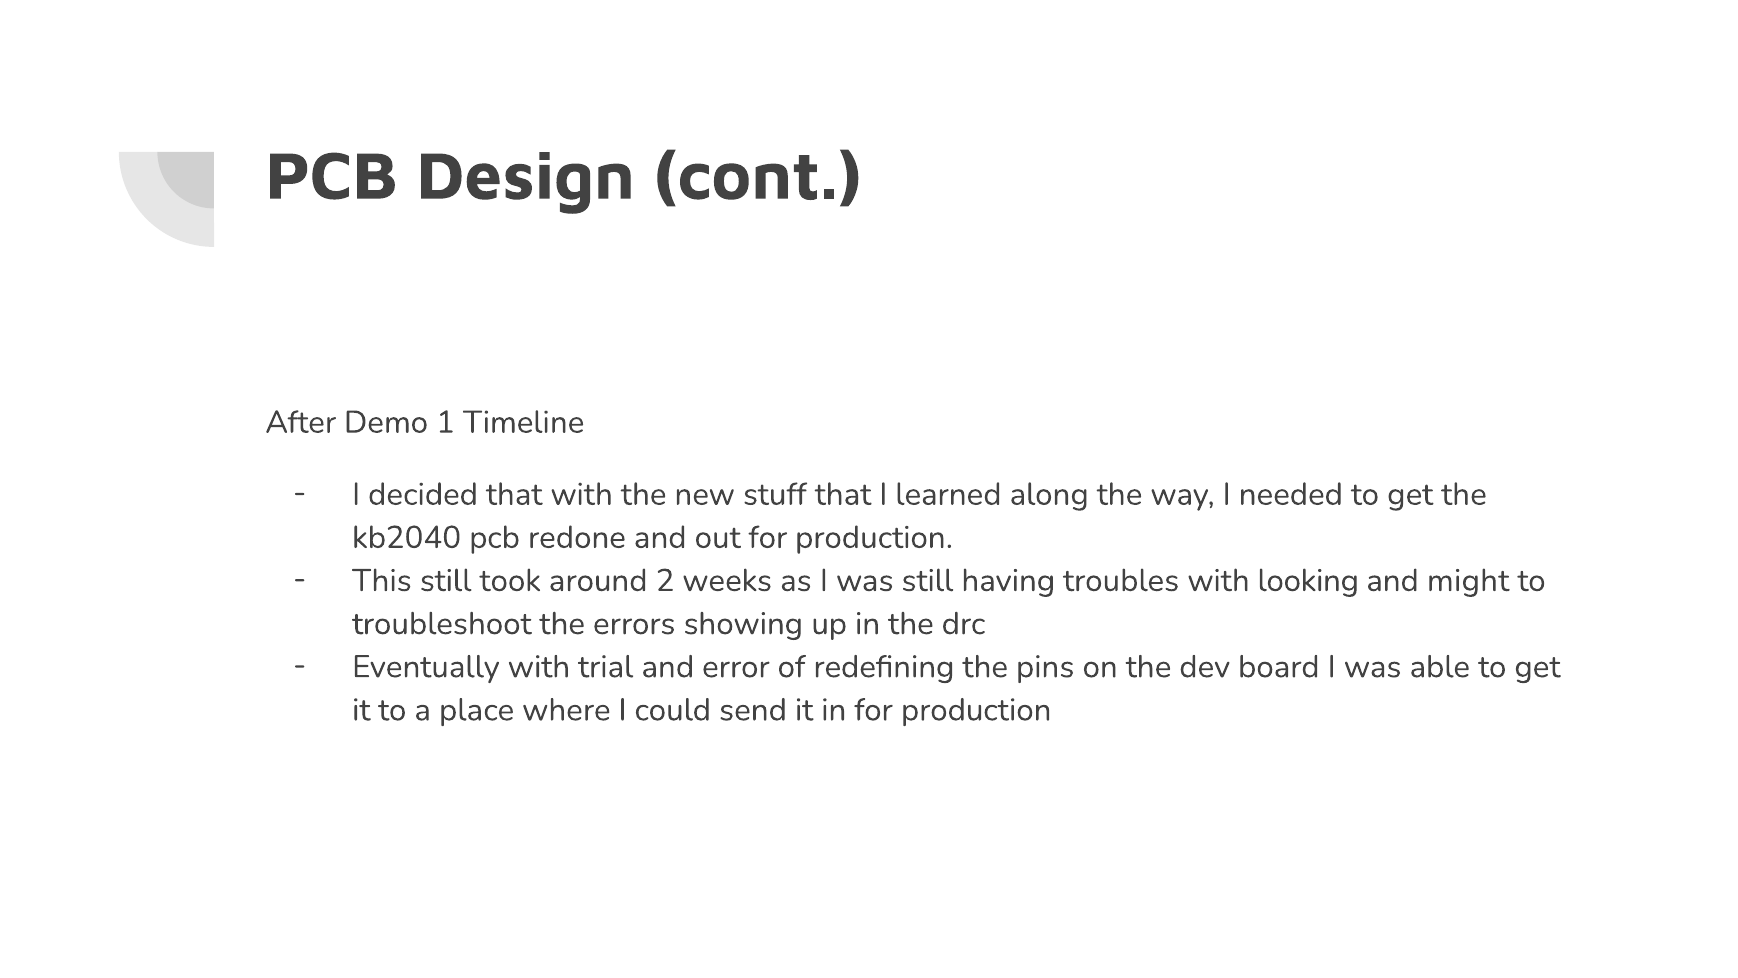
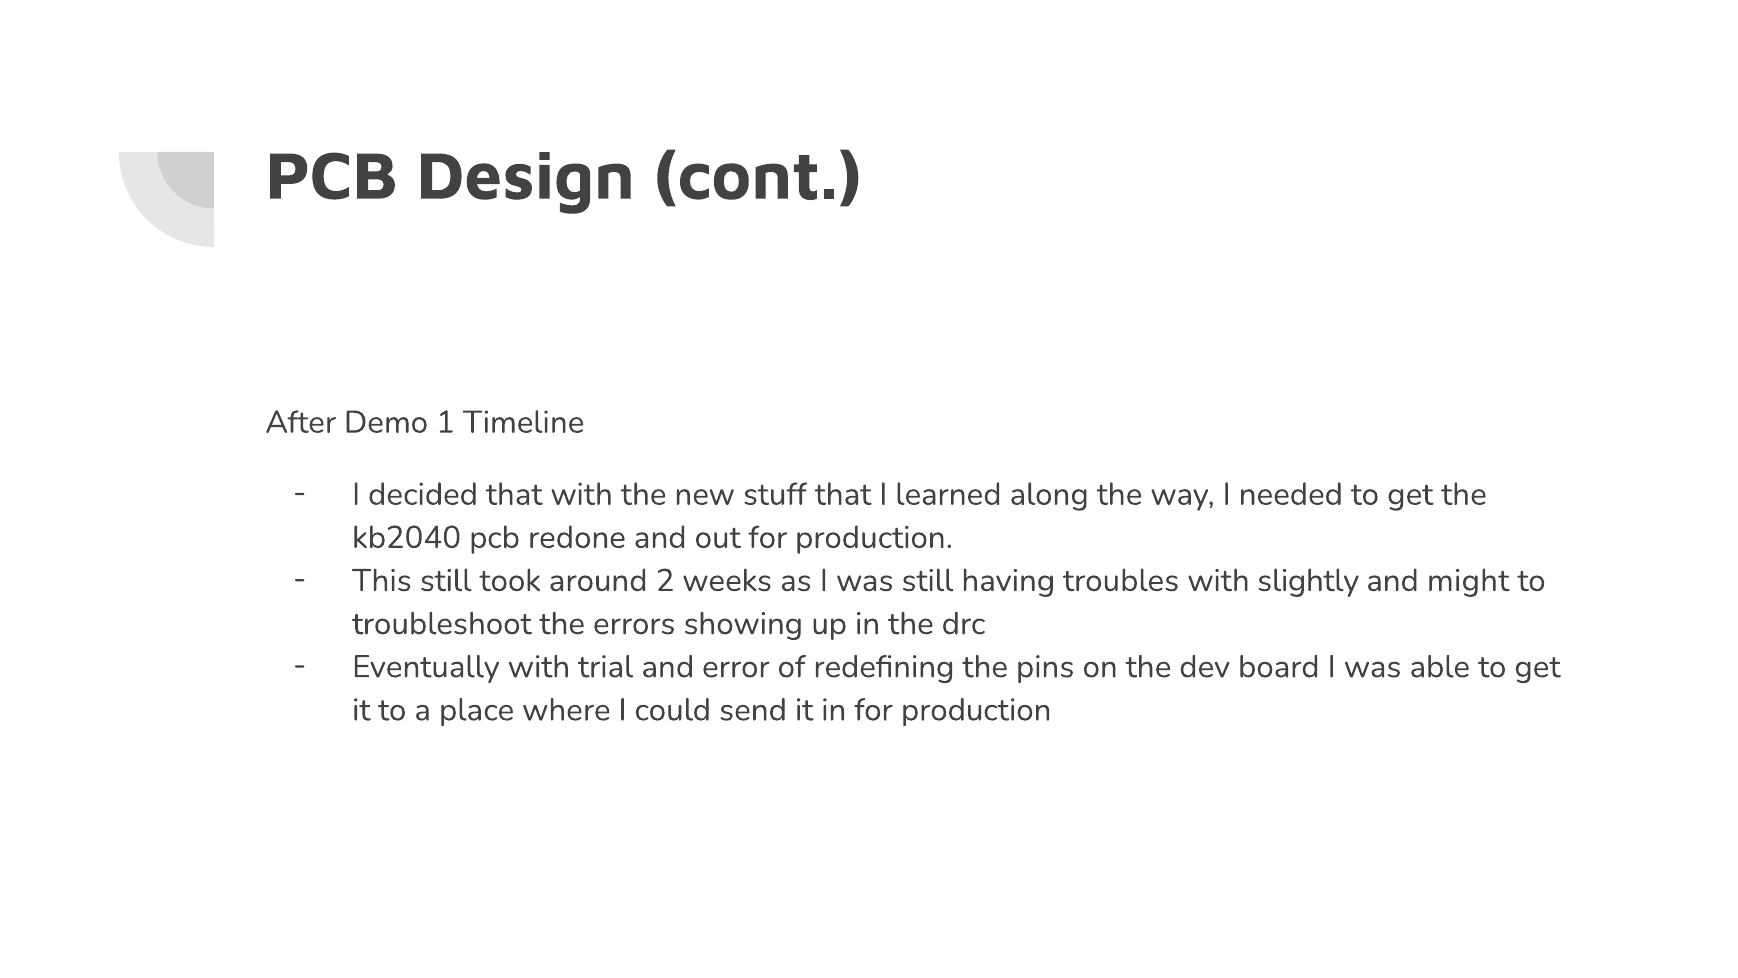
looking: looking -> slightly
